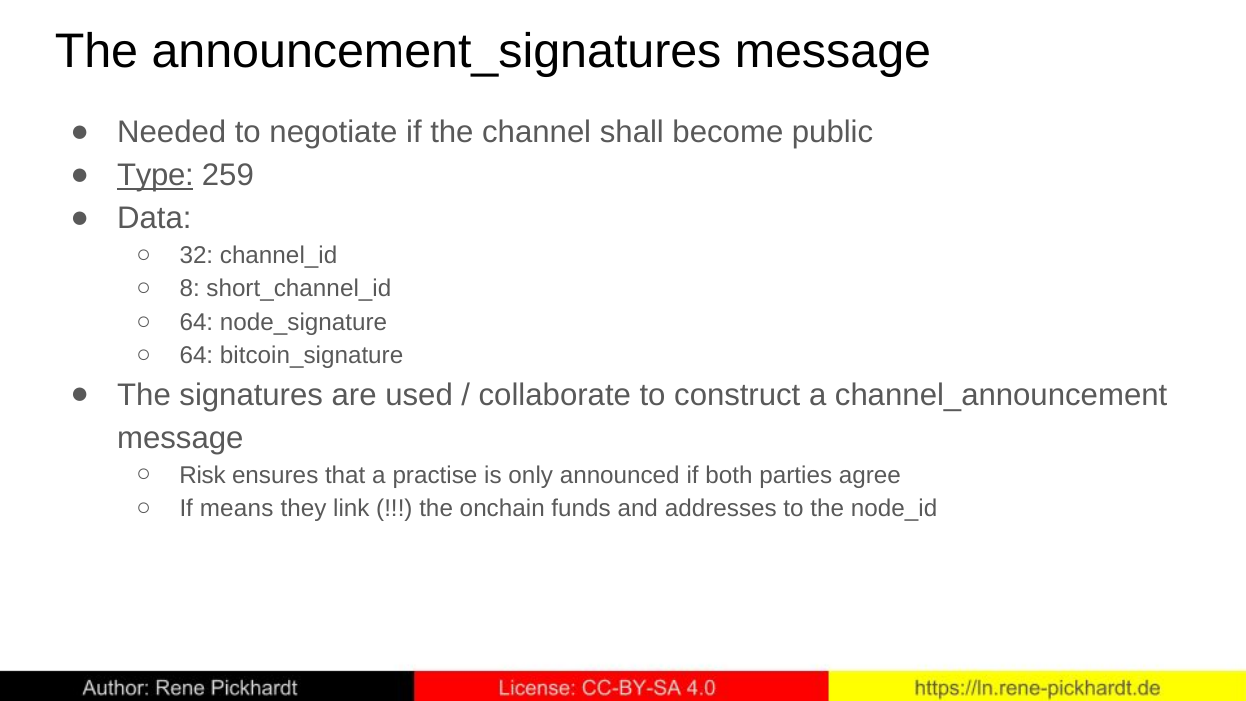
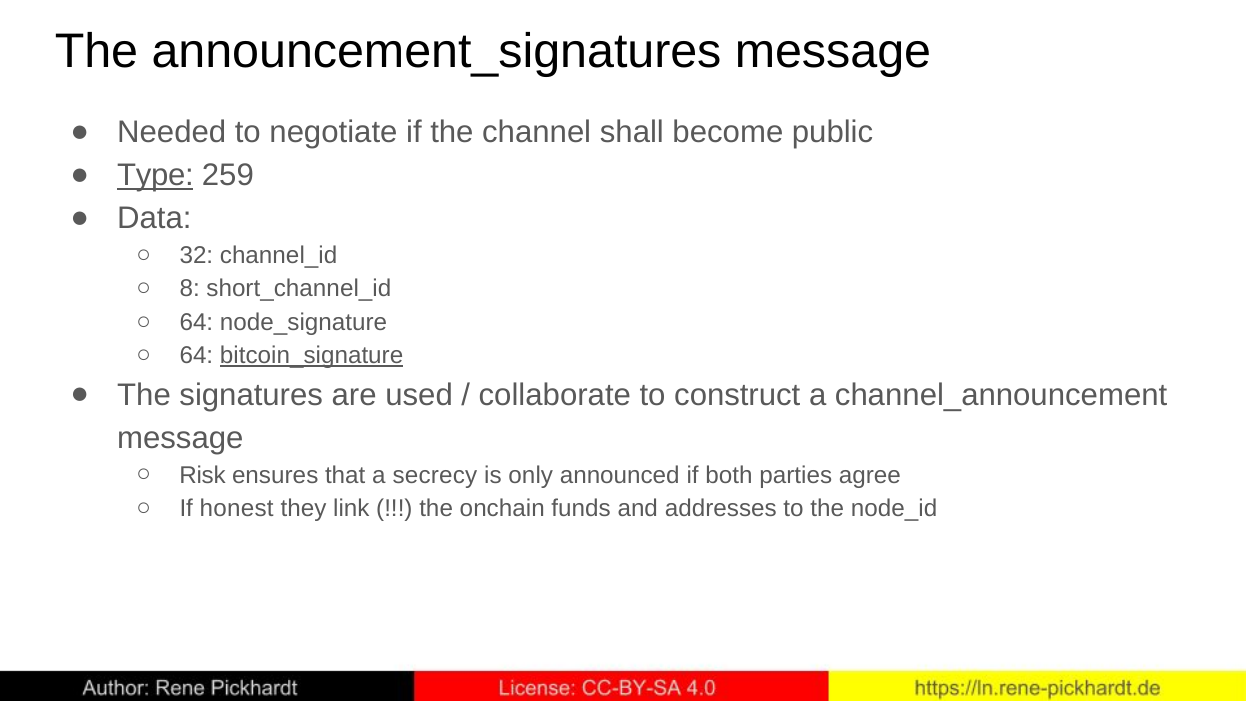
bitcoin_signature underline: none -> present
practise: practise -> secrecy
means: means -> honest
